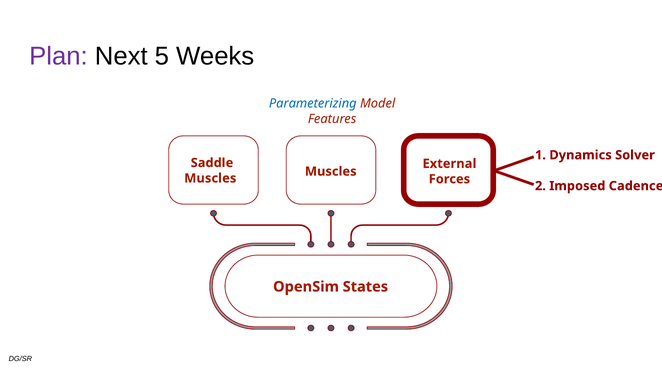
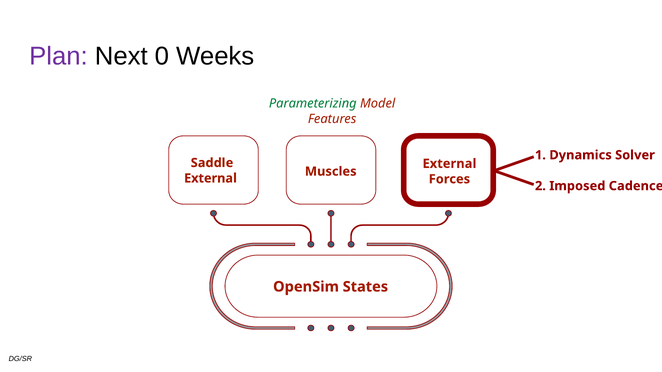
5: 5 -> 0
Parameterizing colour: blue -> green
Muscles at (210, 178): Muscles -> External
